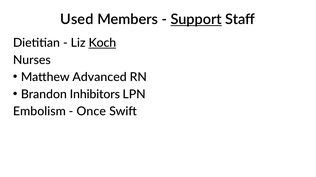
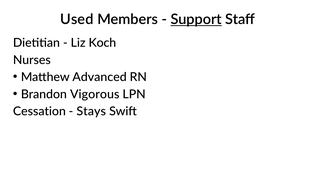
Koch underline: present -> none
Inhibitors: Inhibitors -> Vigorous
Embolism: Embolism -> Cessation
Once: Once -> Stays
